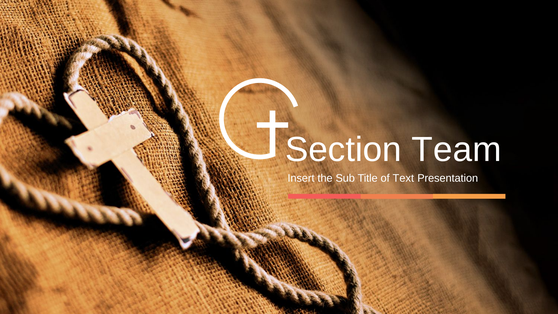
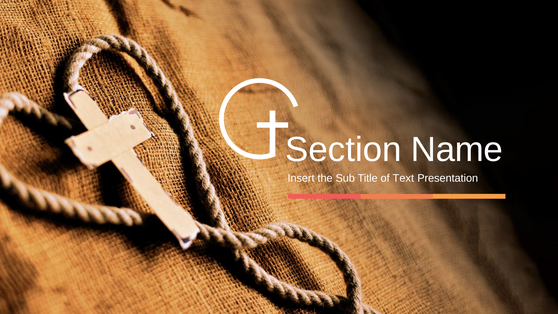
Team: Team -> Name
